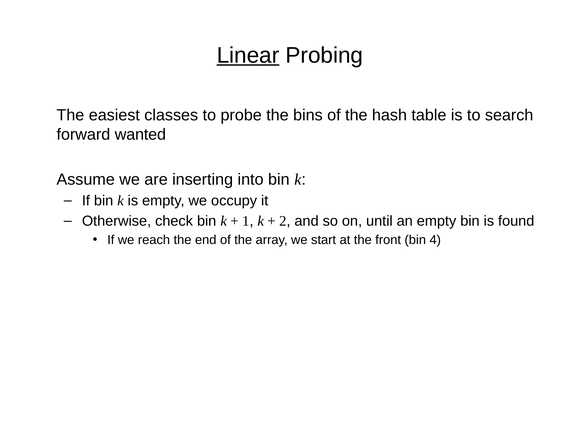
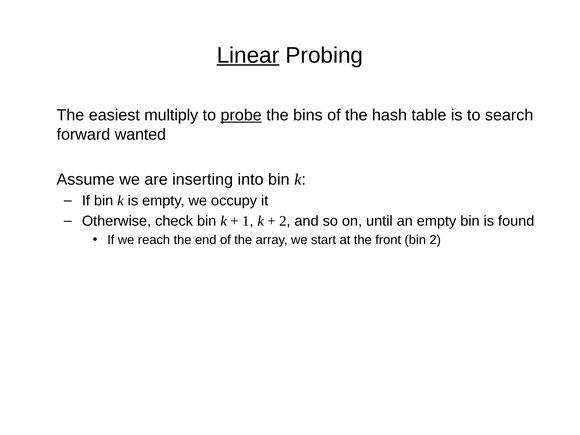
classes: classes -> multiply
probe underline: none -> present
bin 4: 4 -> 2
